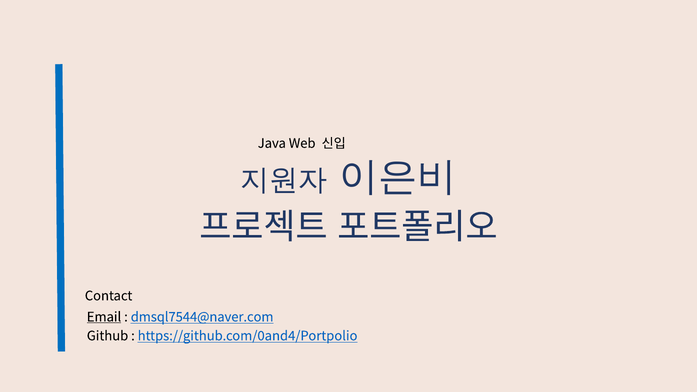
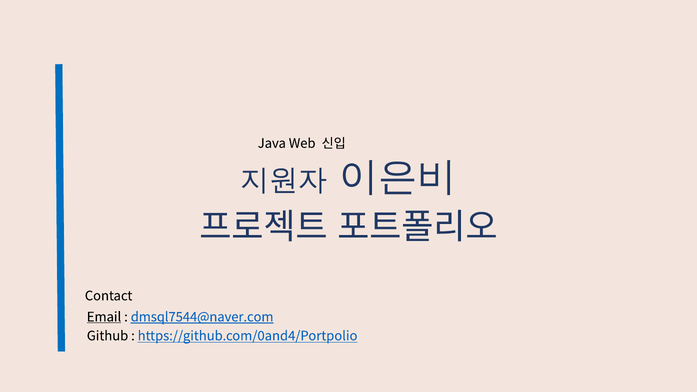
dmsql7544@naver.com underline: none -> present
